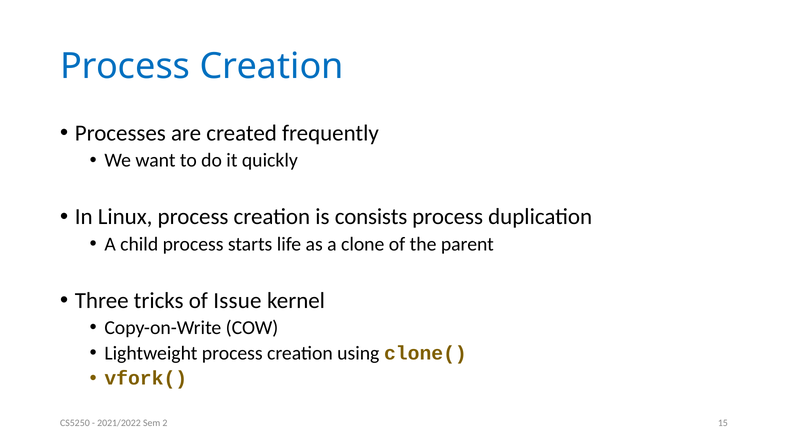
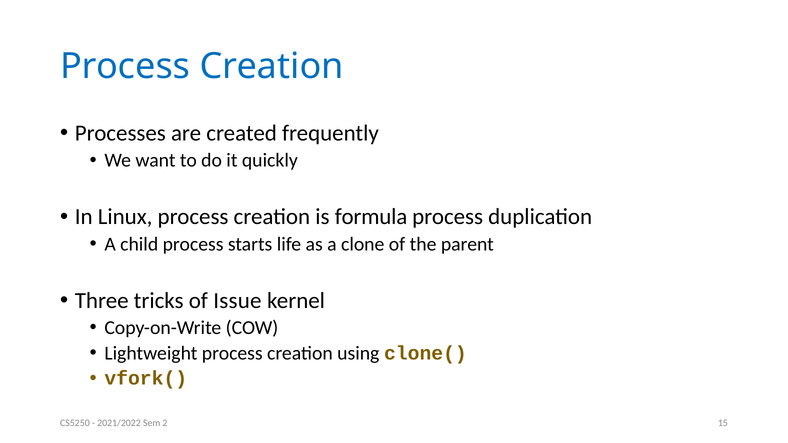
consists: consists -> formula
